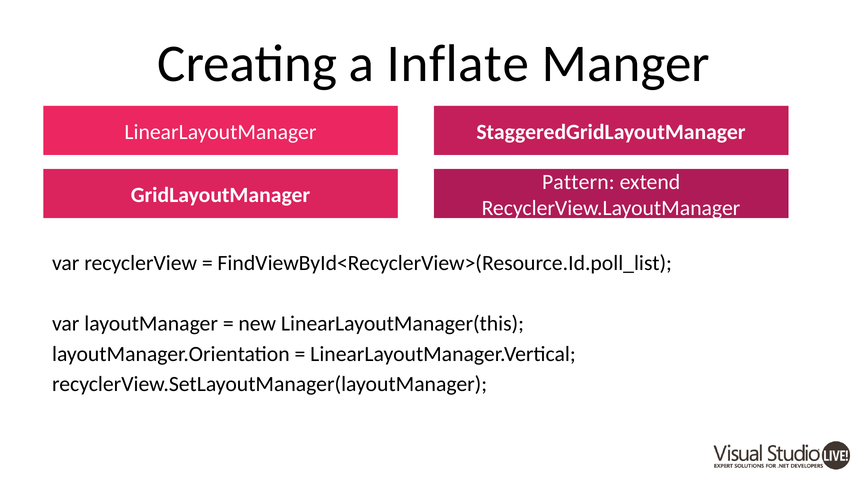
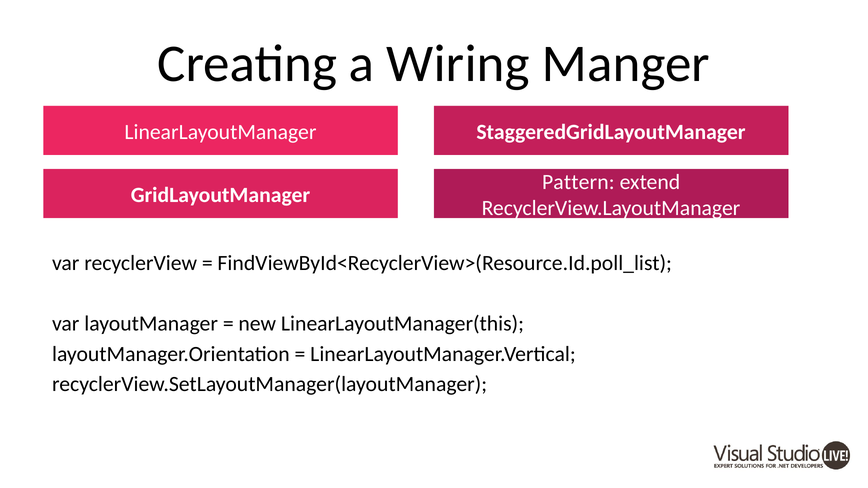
Inflate: Inflate -> Wiring
